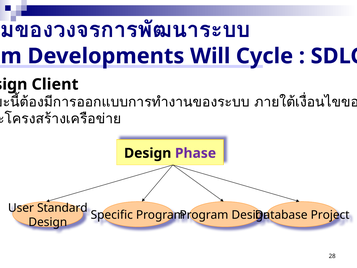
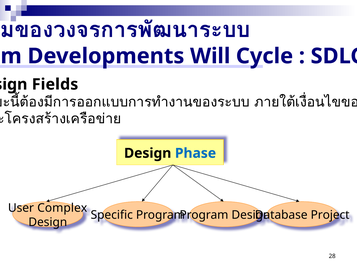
Client: Client -> Fields
Phase colour: purple -> blue
Standard: Standard -> Complex
